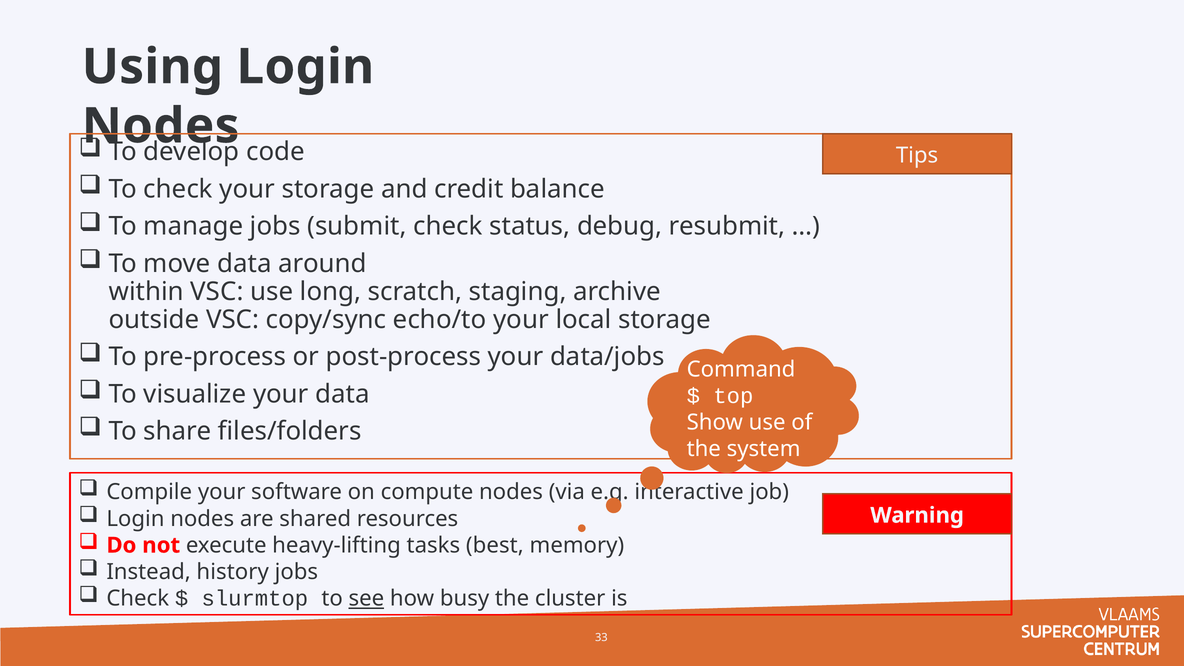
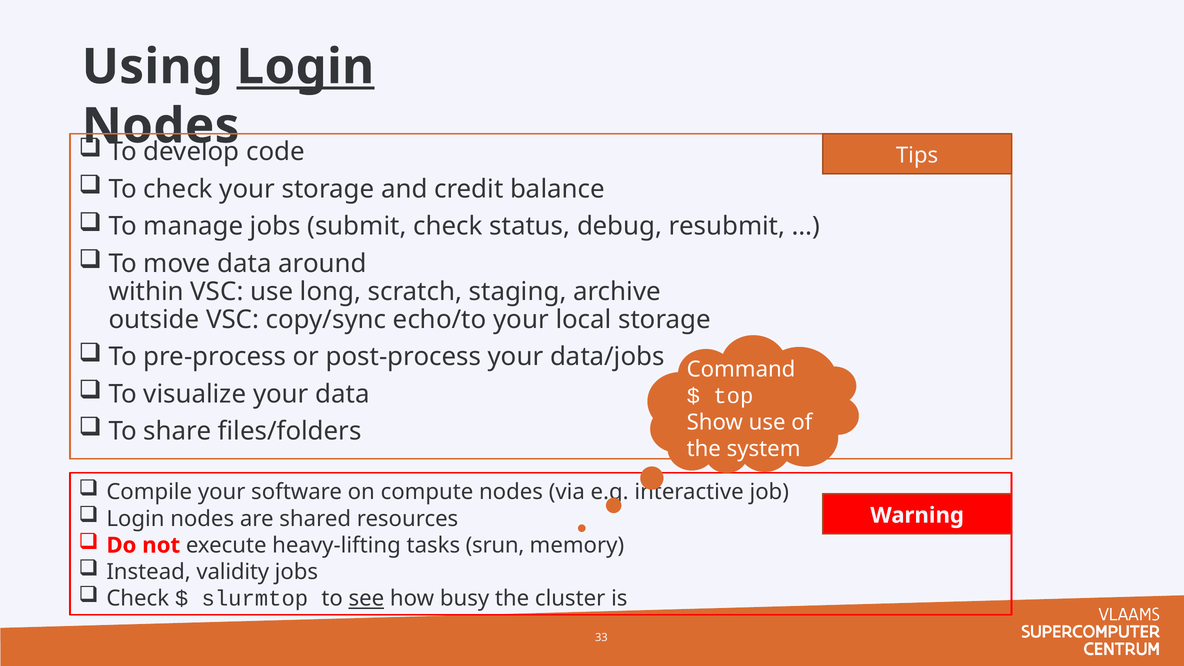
Login at (305, 67) underline: none -> present
best: best -> srun
history: history -> validity
